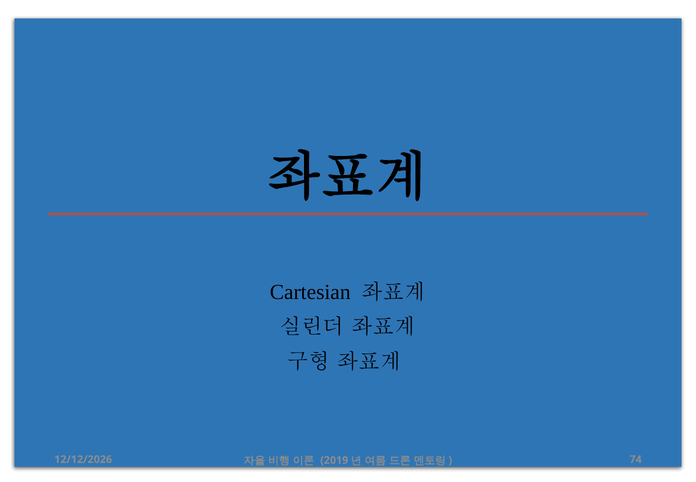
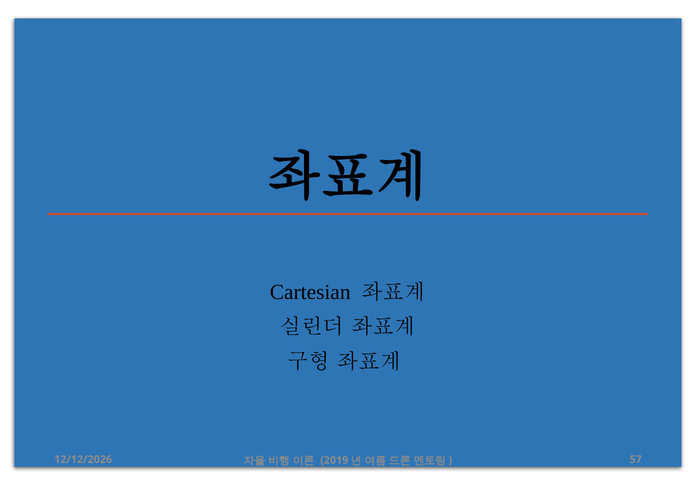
74: 74 -> 57
